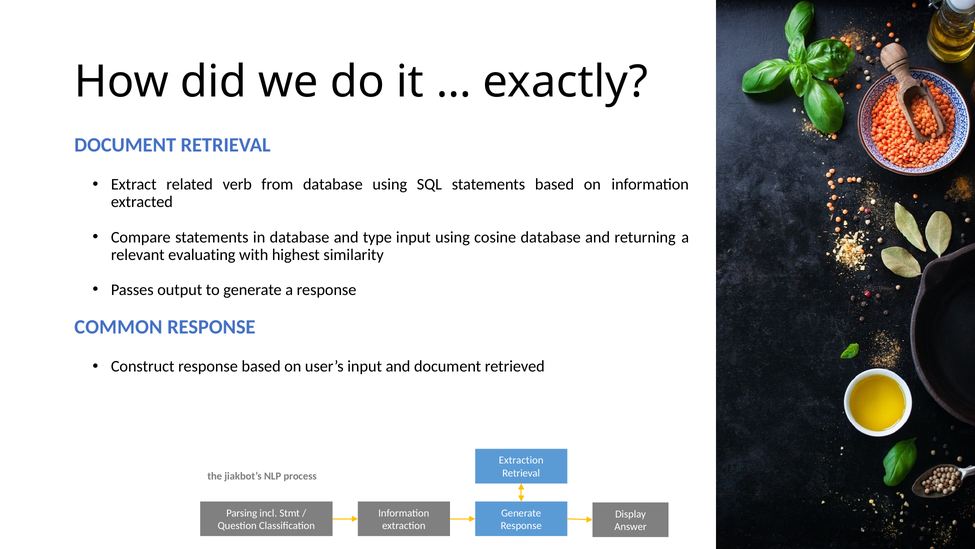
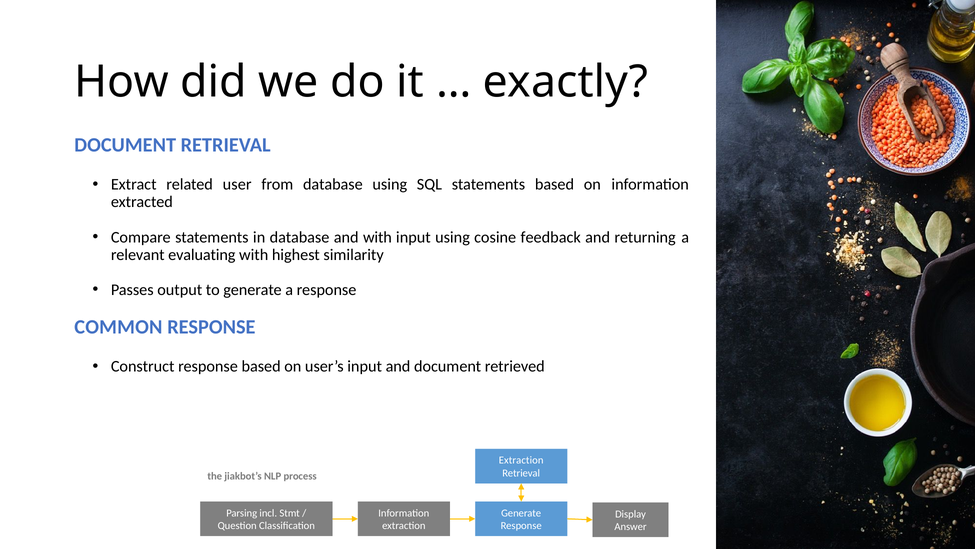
verb: verb -> user
and type: type -> with
cosine database: database -> feedback
